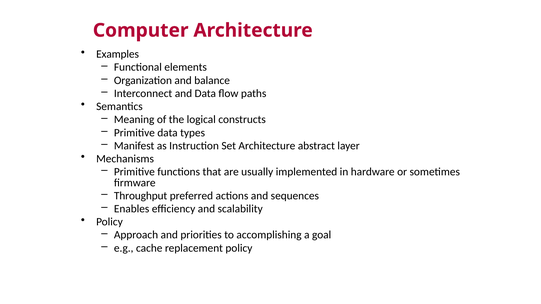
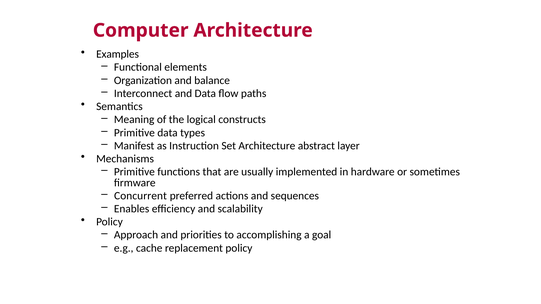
Throughput: Throughput -> Concurrent
